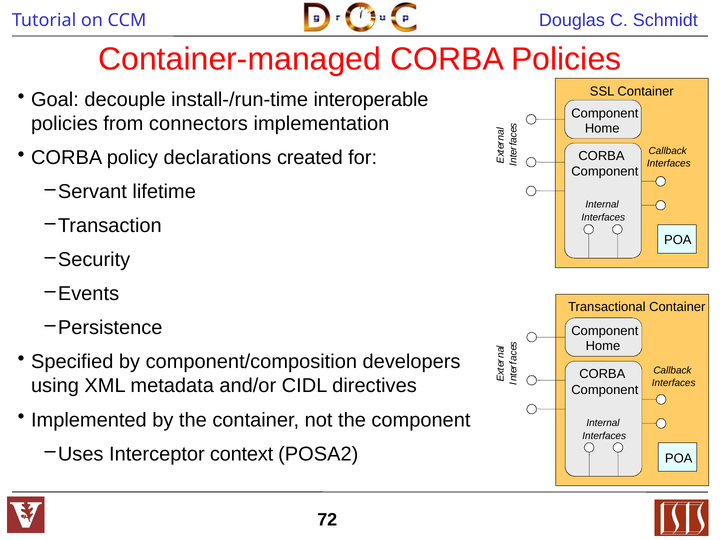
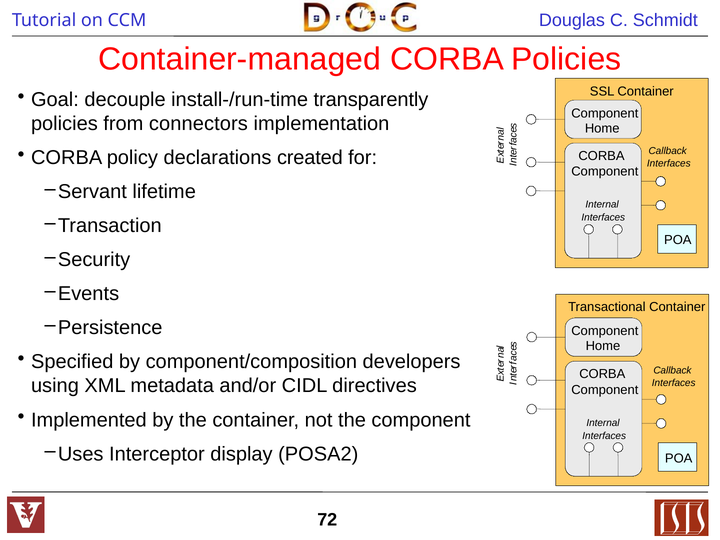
interoperable: interoperable -> transparently
context: context -> display
